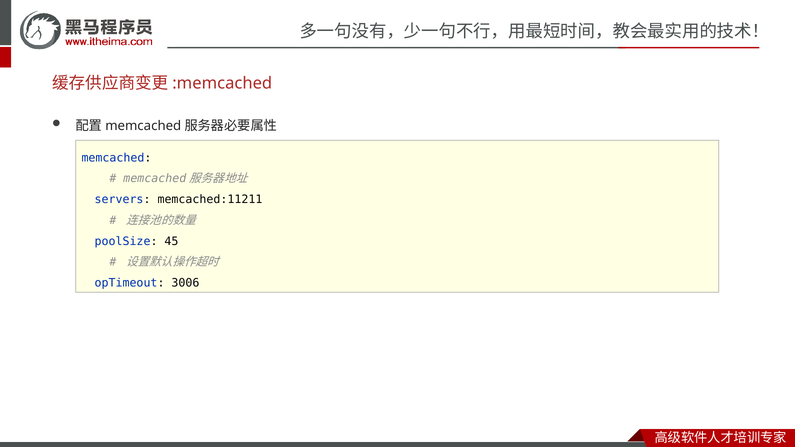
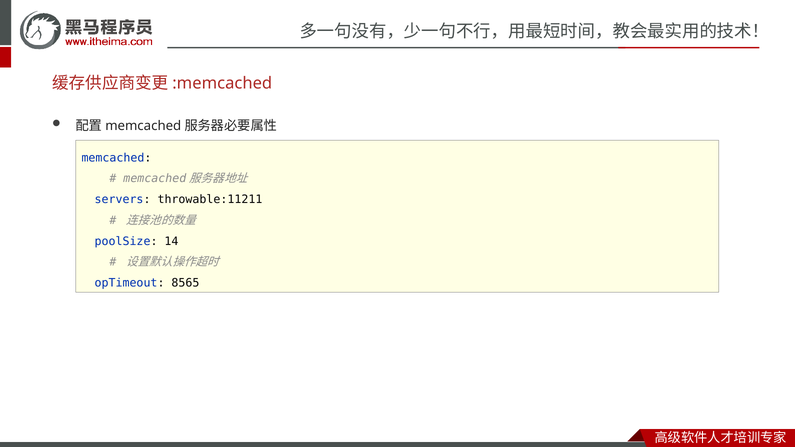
memcached:11211: memcached:11211 -> throwable:11211
45: 45 -> 14
3006: 3006 -> 8565
